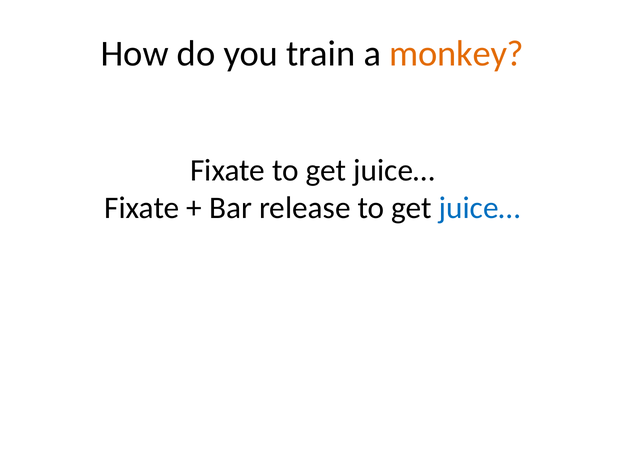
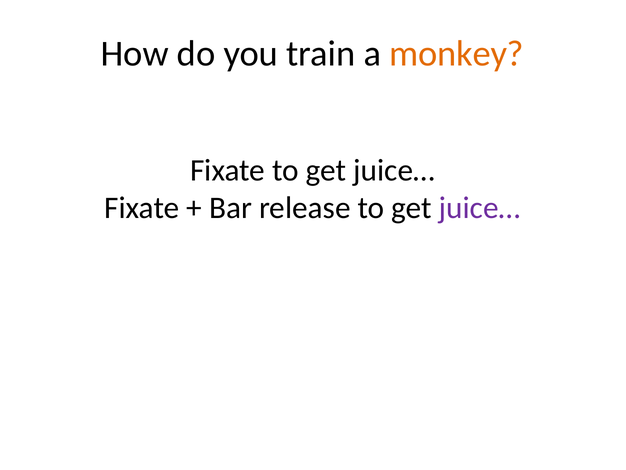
juice… at (479, 208) colour: blue -> purple
